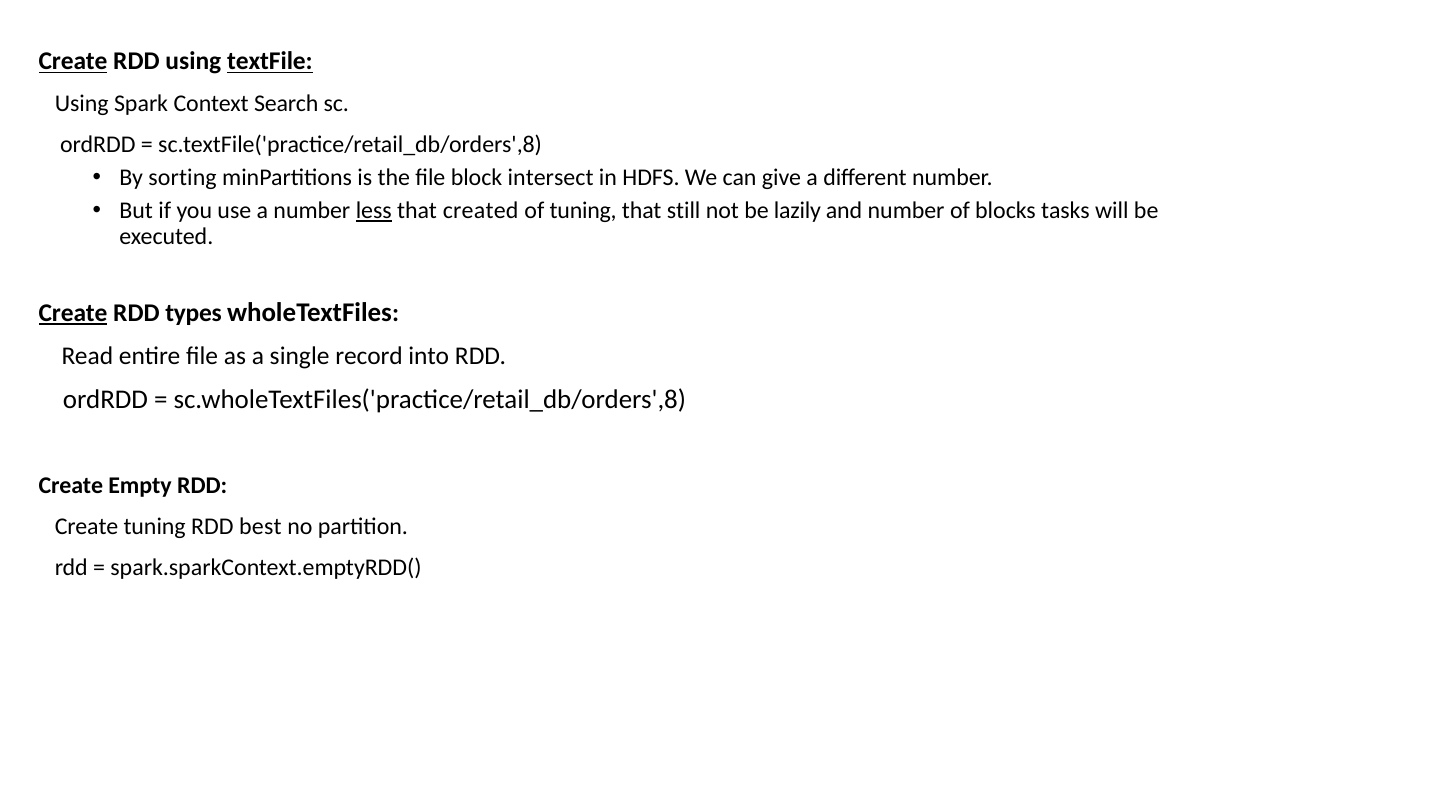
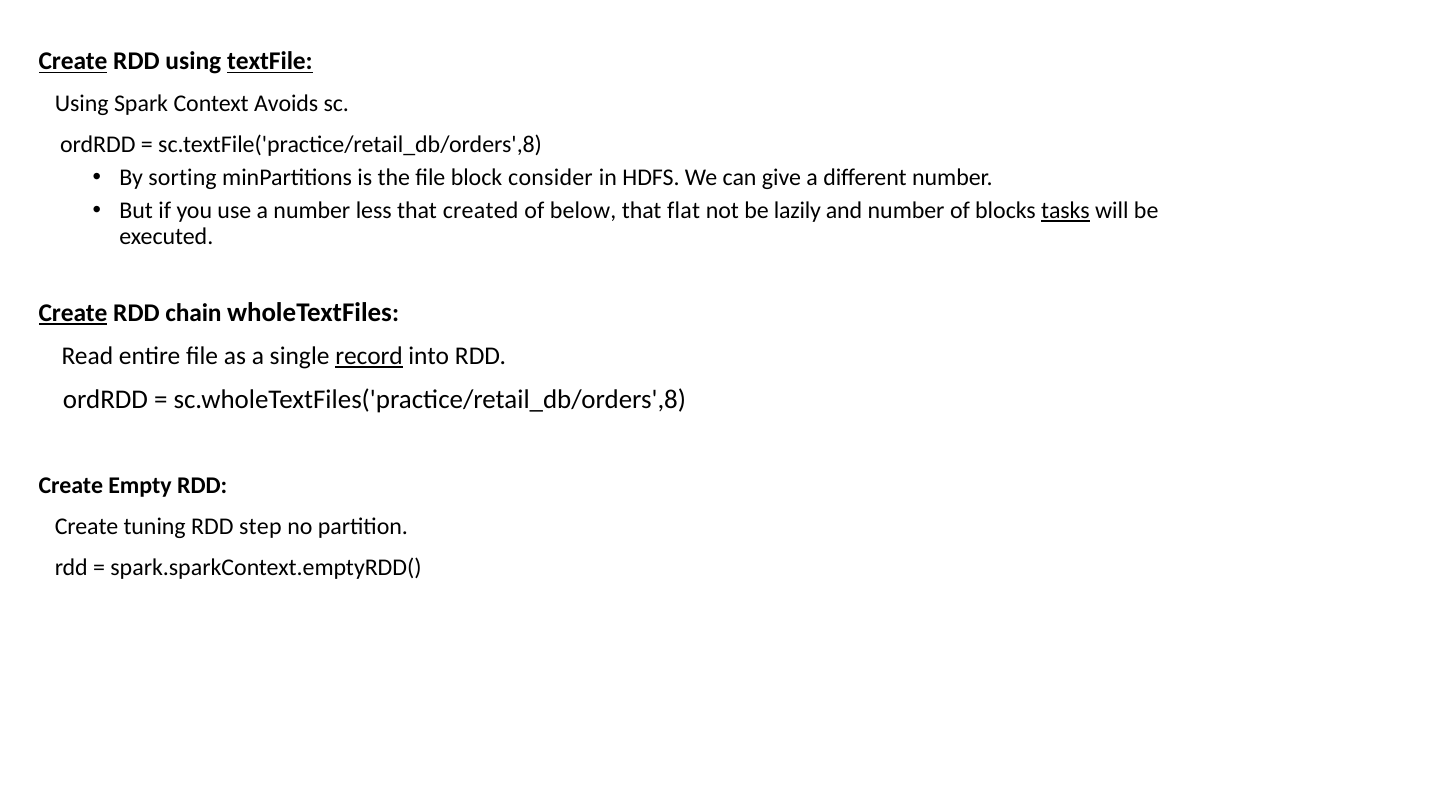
Search: Search -> Avoids
intersect: intersect -> consider
less underline: present -> none
of tuning: tuning -> below
still: still -> flat
tasks underline: none -> present
types: types -> chain
record underline: none -> present
best: best -> step
